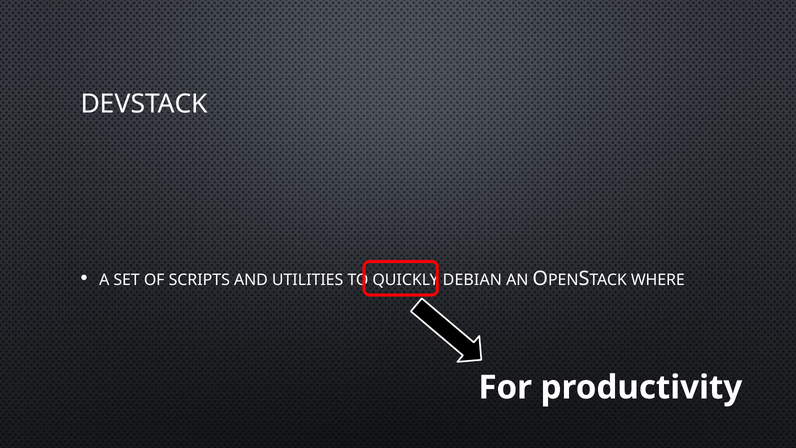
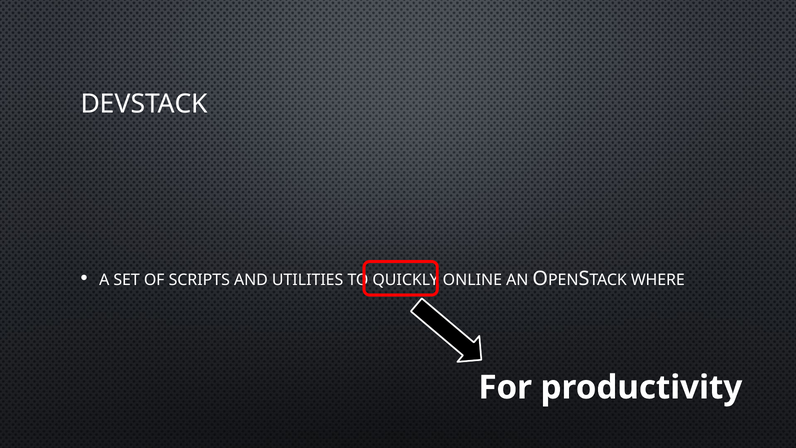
DEBIAN: DEBIAN -> ONLINE
